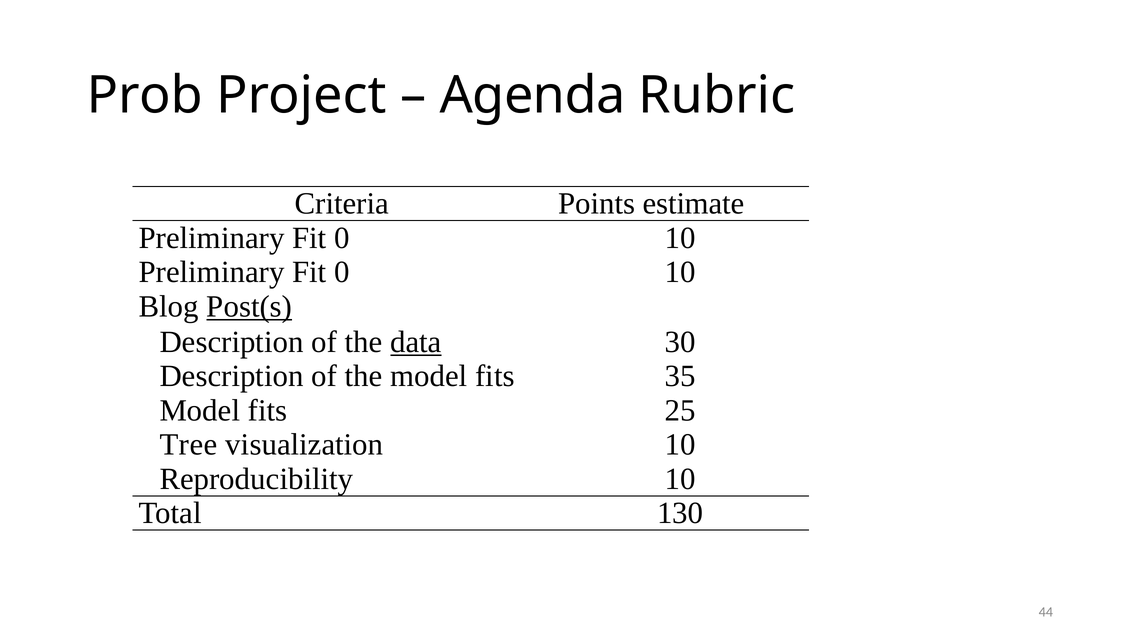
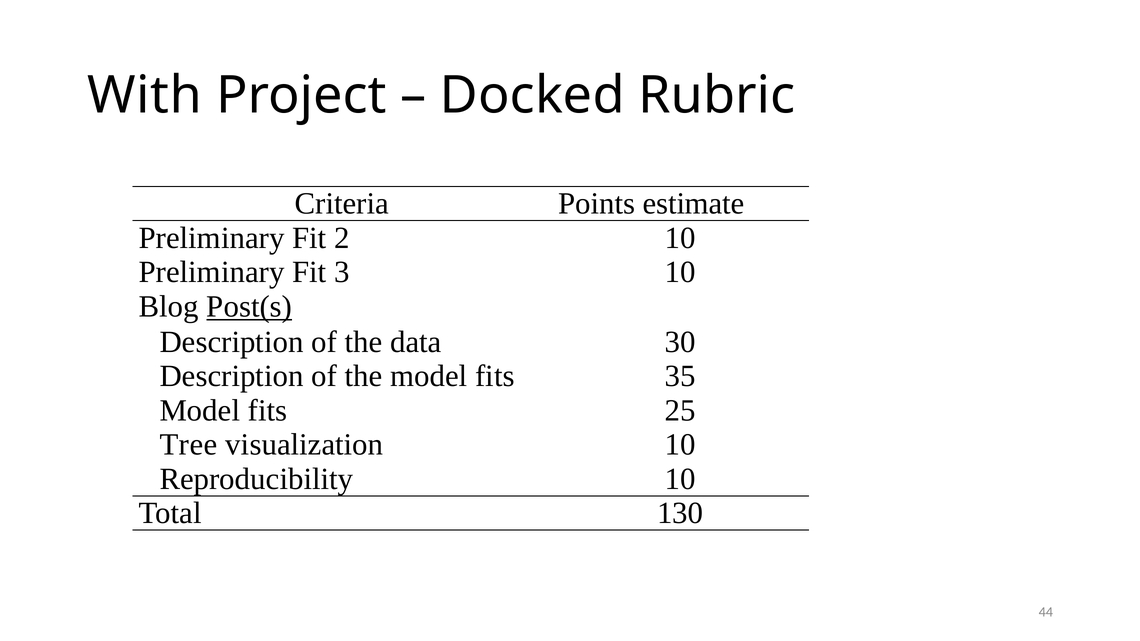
Prob: Prob -> With
Agenda: Agenda -> Docked
0 at (342, 238): 0 -> 2
0 at (342, 272): 0 -> 3
data underline: present -> none
